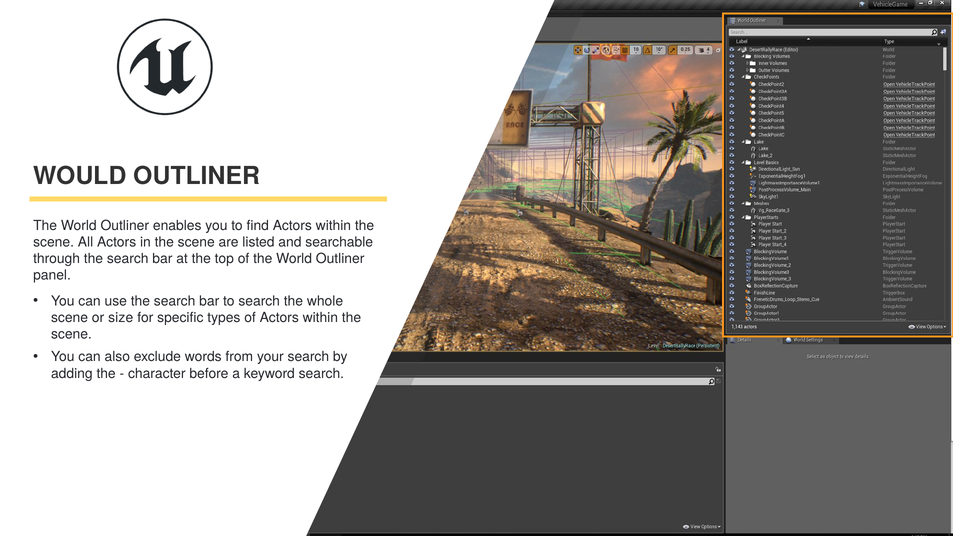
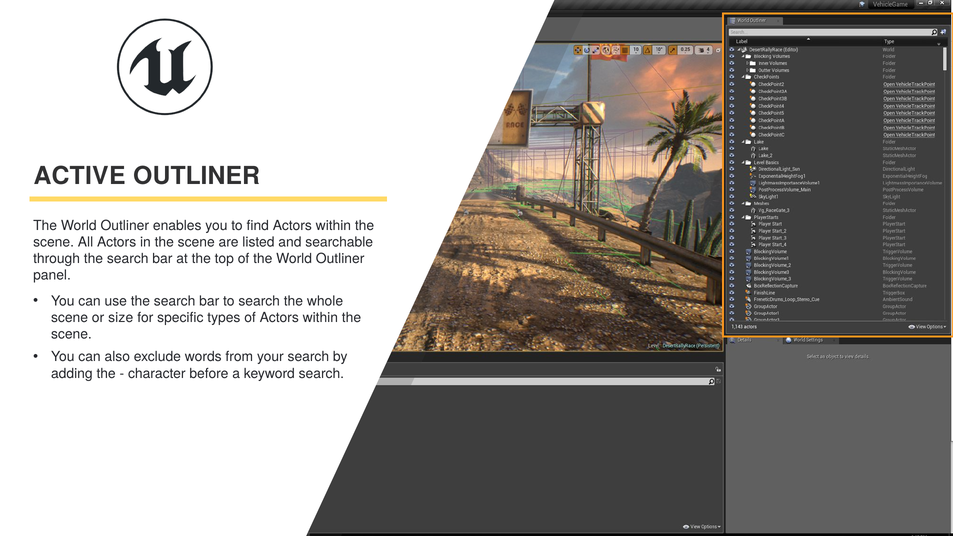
WOULD: WOULD -> ACTIVE
